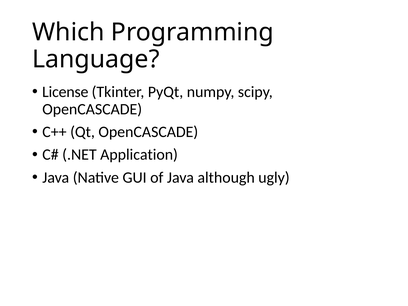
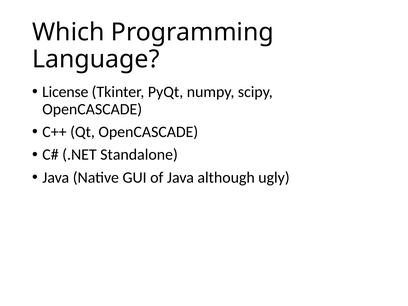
Application: Application -> Standalone
